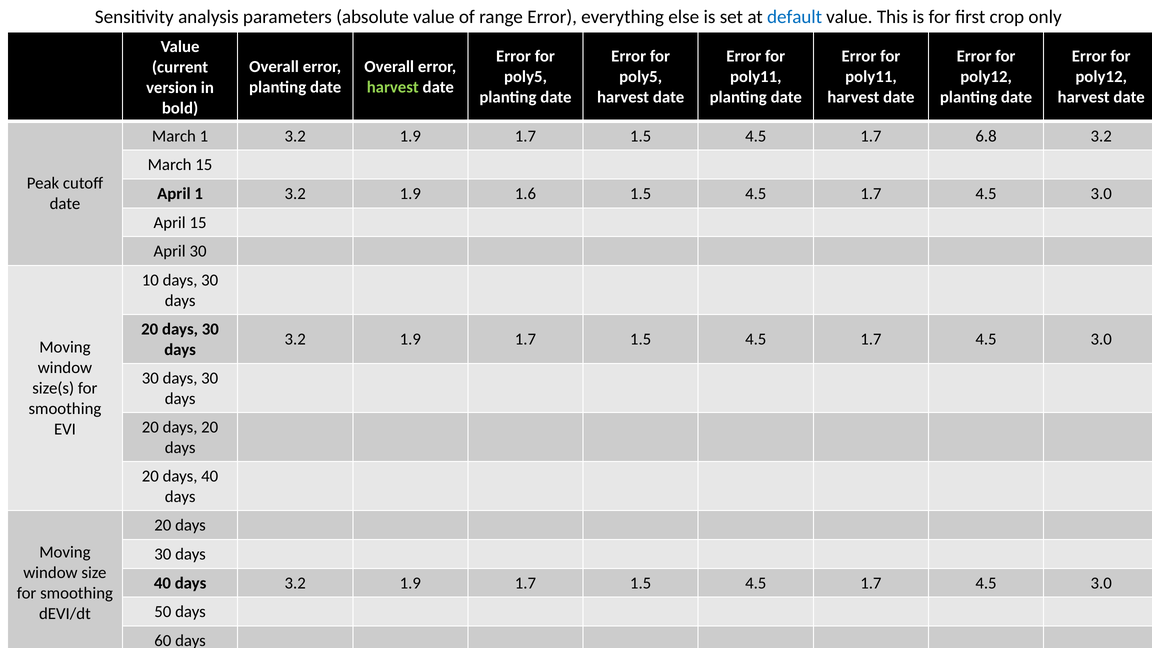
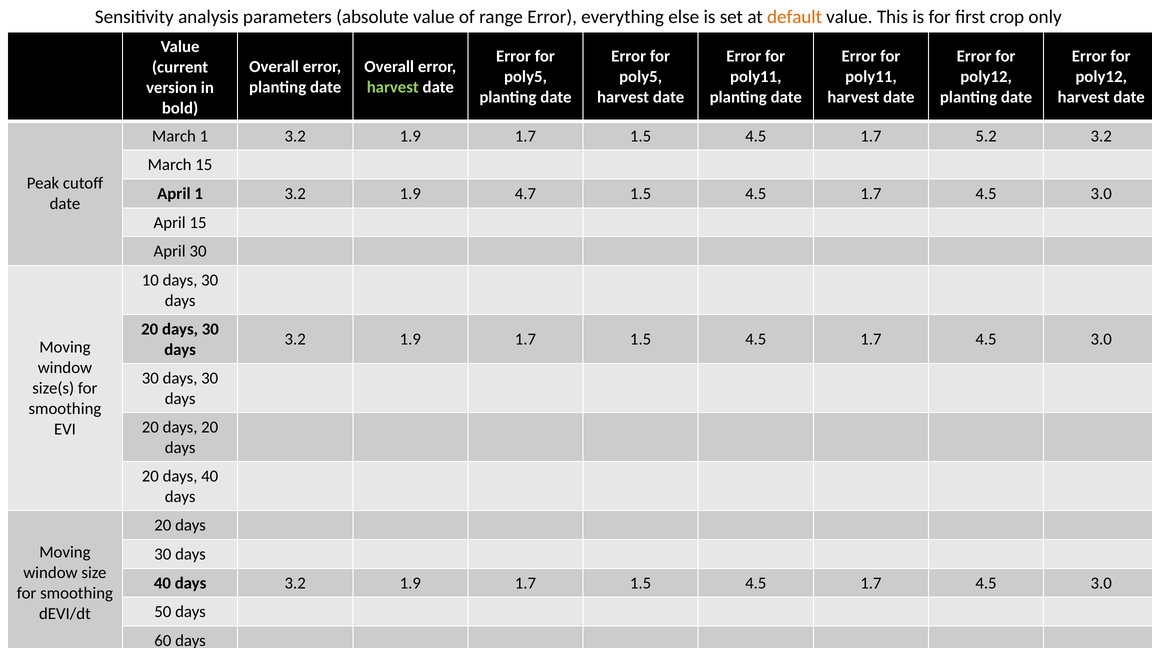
default at (795, 17) colour: blue -> orange
4.5 1.7 6.8: 6.8 -> 5.2
1.9 1.6: 1.6 -> 4.7
